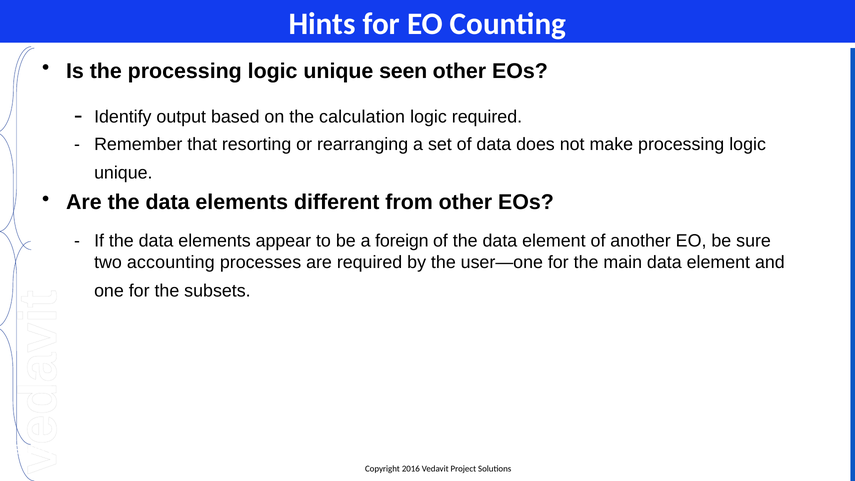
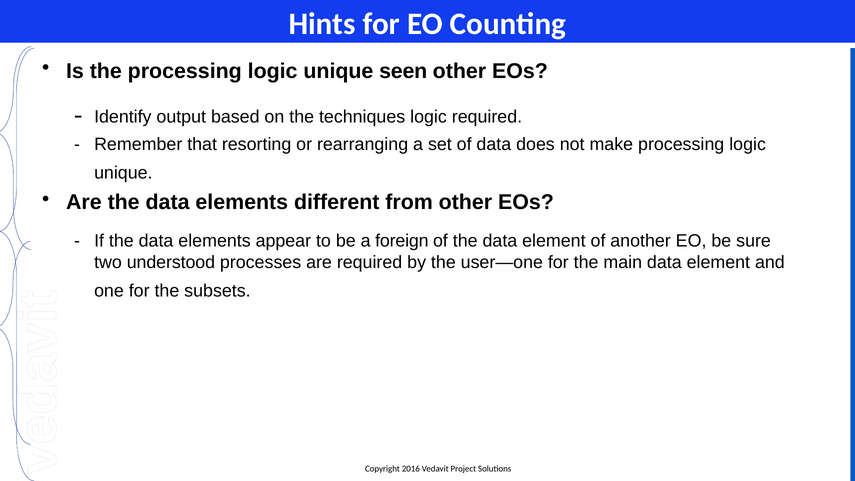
calculation: calculation -> techniques
accounting: accounting -> understood
